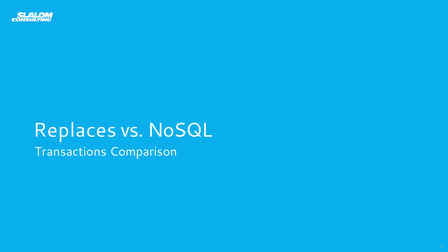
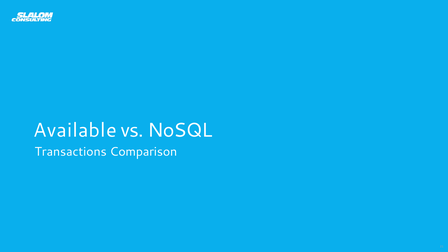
Replaces: Replaces -> Available
